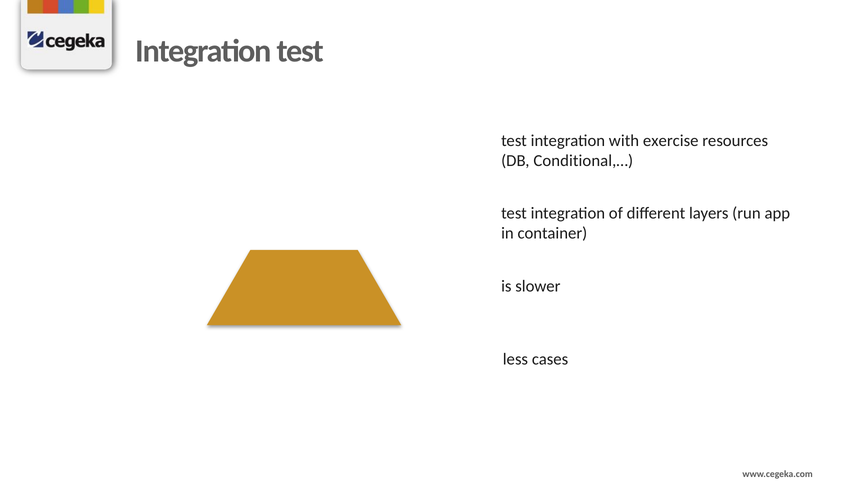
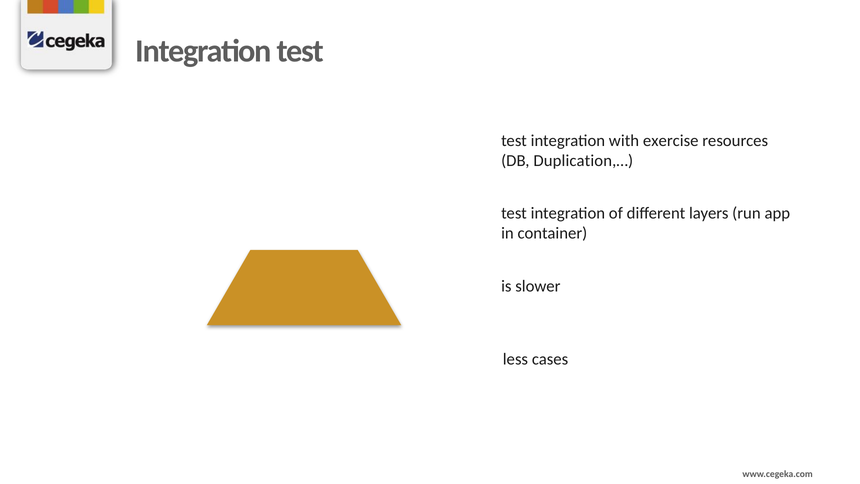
Conditional,…: Conditional,… -> Duplication,…
